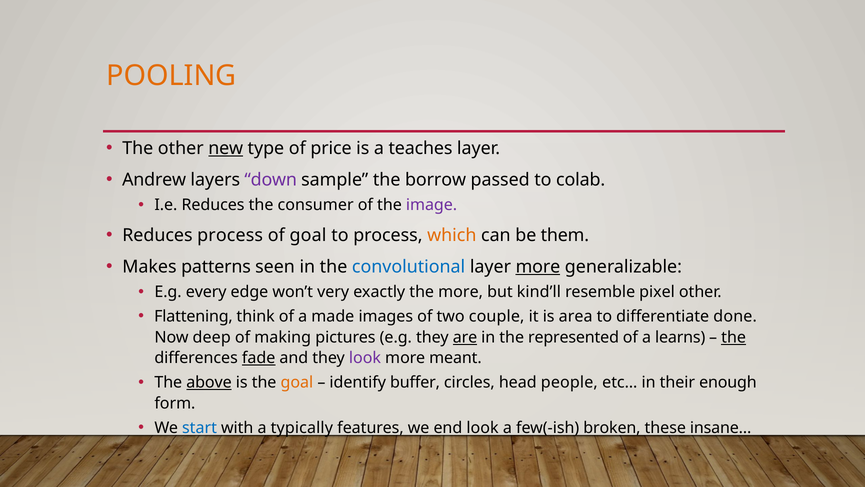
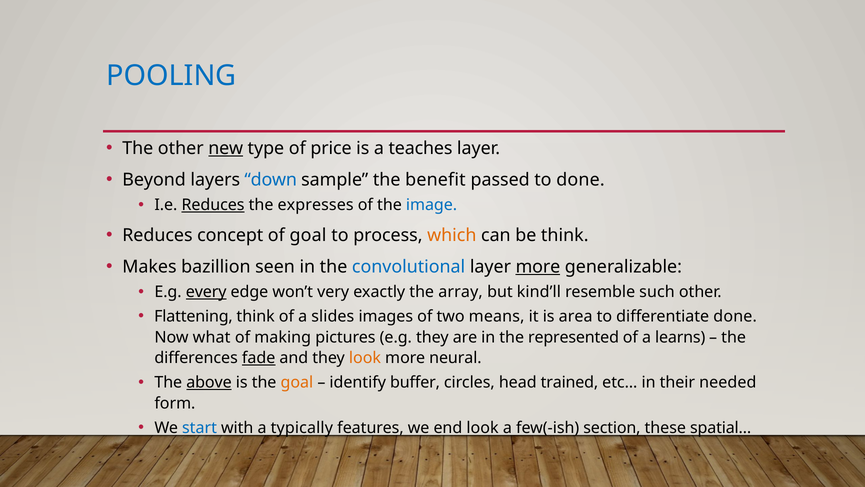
POOLING colour: orange -> blue
Andrew: Andrew -> Beyond
down colour: purple -> blue
borrow: borrow -> benefit
to colab: colab -> done
Reduces at (213, 205) underline: none -> present
consumer: consumer -> expresses
image colour: purple -> blue
Reduces process: process -> concept
be them: them -> think
patterns: patterns -> bazillion
every underline: none -> present
the more: more -> array
pixel: pixel -> such
made: made -> slides
couple: couple -> means
deep: deep -> what
are underline: present -> none
the at (734, 337) underline: present -> none
look at (365, 358) colour: purple -> orange
meant: meant -> neural
people: people -> trained
enough: enough -> needed
broken: broken -> section
insane…: insane… -> spatial…
